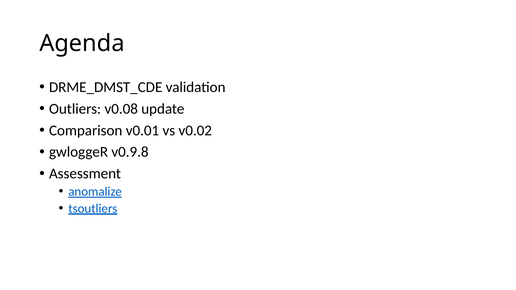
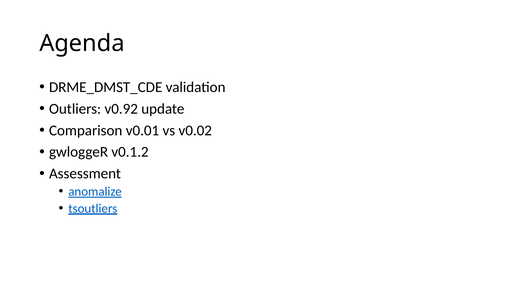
v0.08: v0.08 -> v0.92
v0.9.8: v0.9.8 -> v0.1.2
